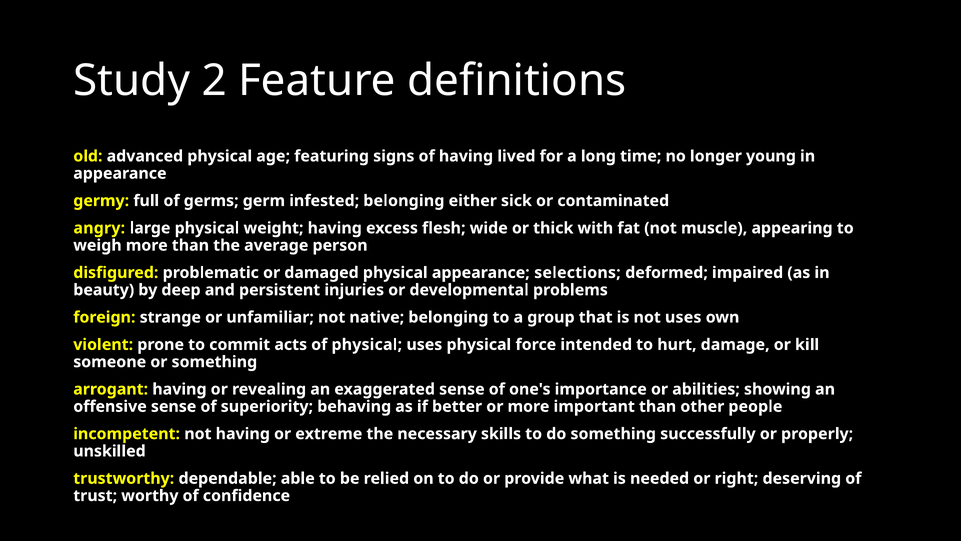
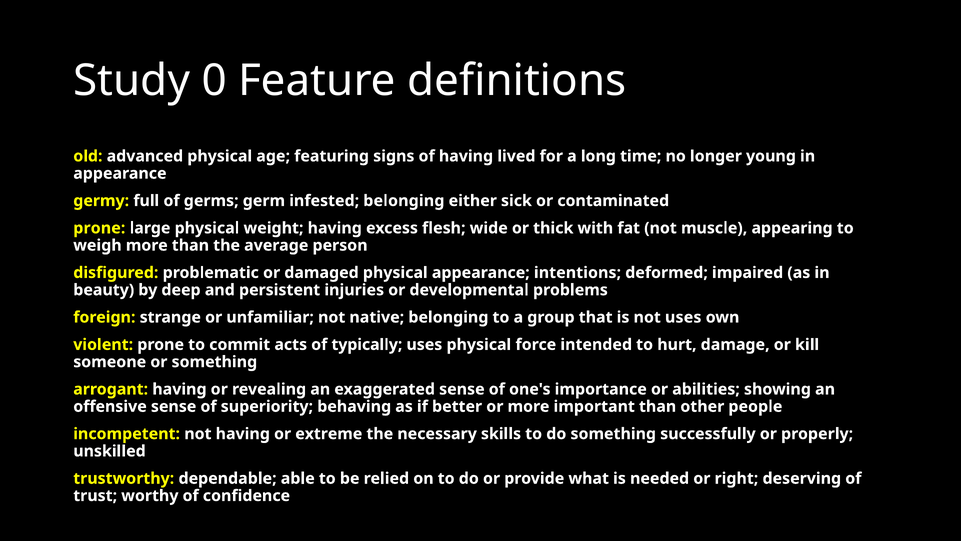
2: 2 -> 0
angry at (99, 228): angry -> prone
selections: selections -> intentions
of physical: physical -> typically
